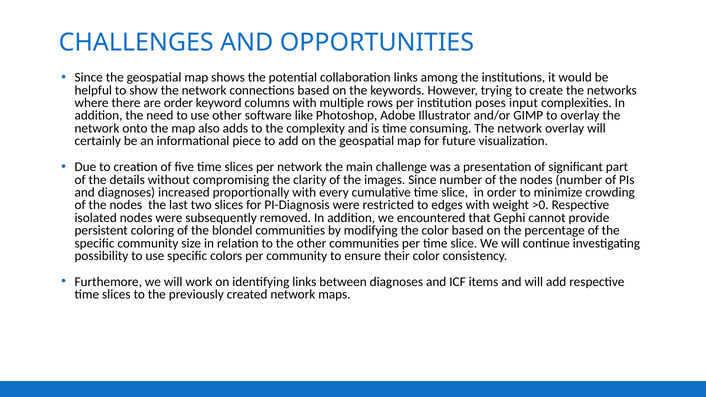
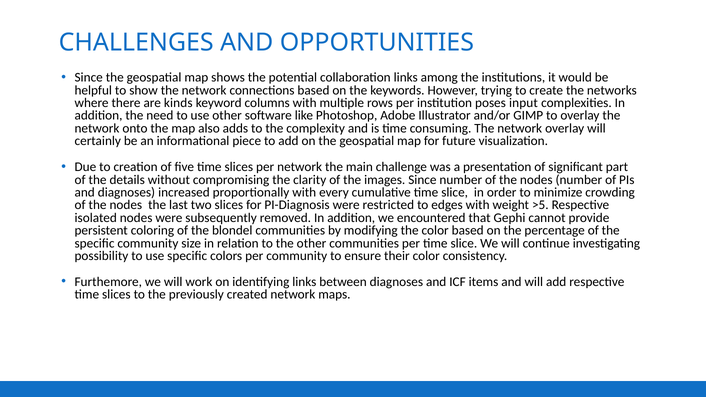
are order: order -> kinds
>0: >0 -> >5
